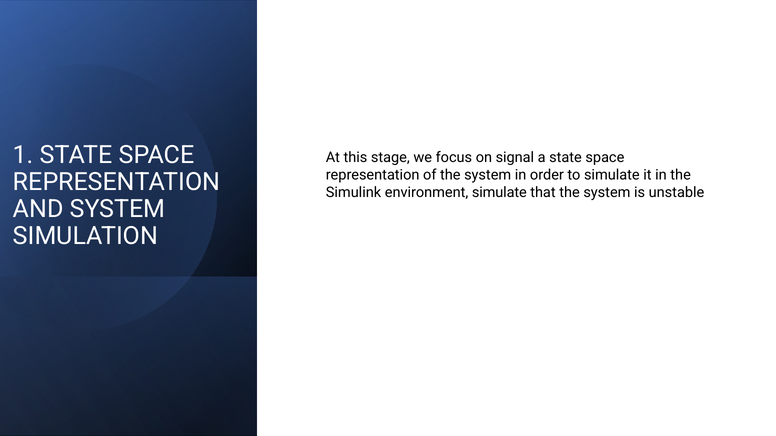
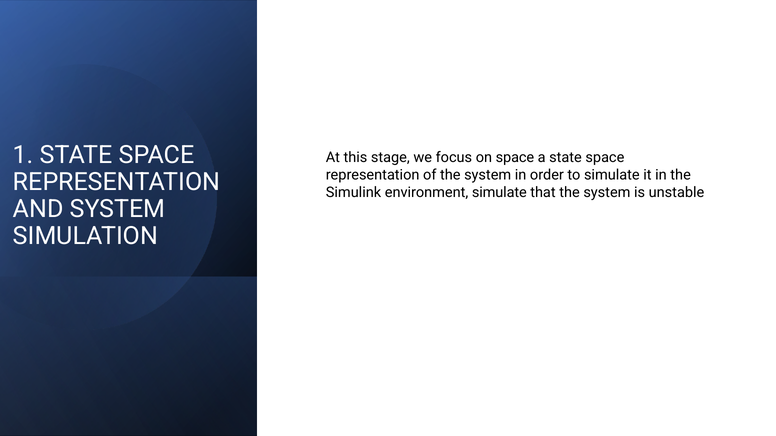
on signal: signal -> space
